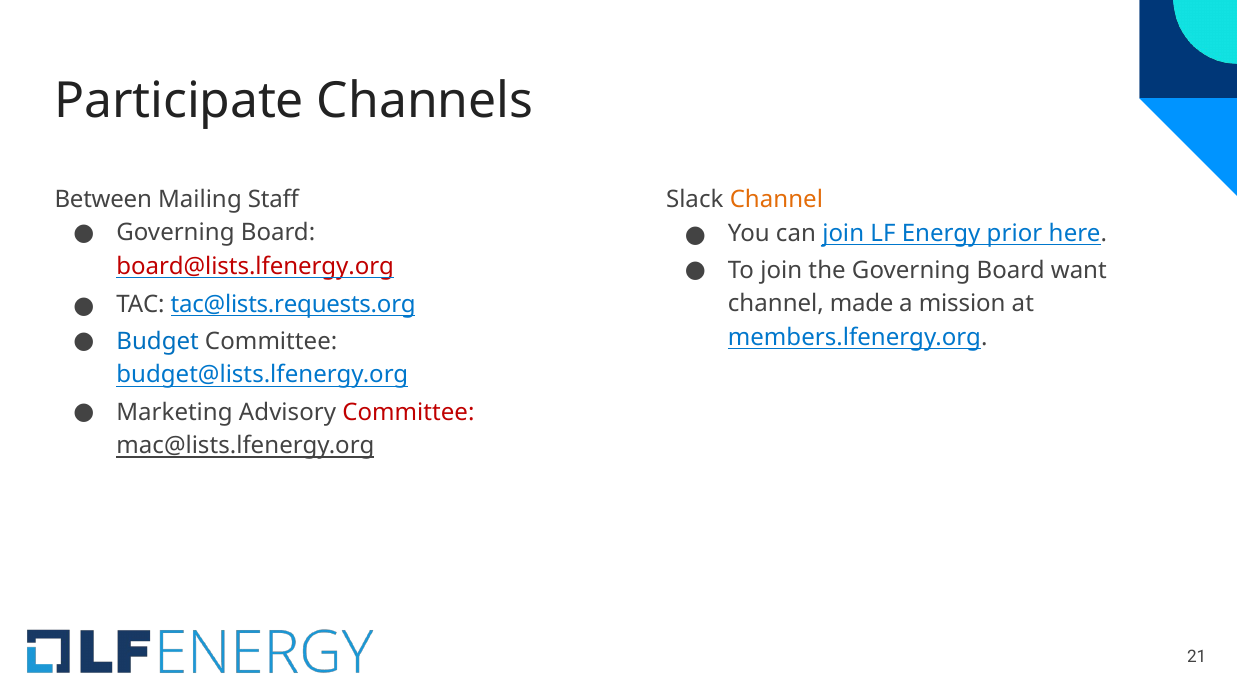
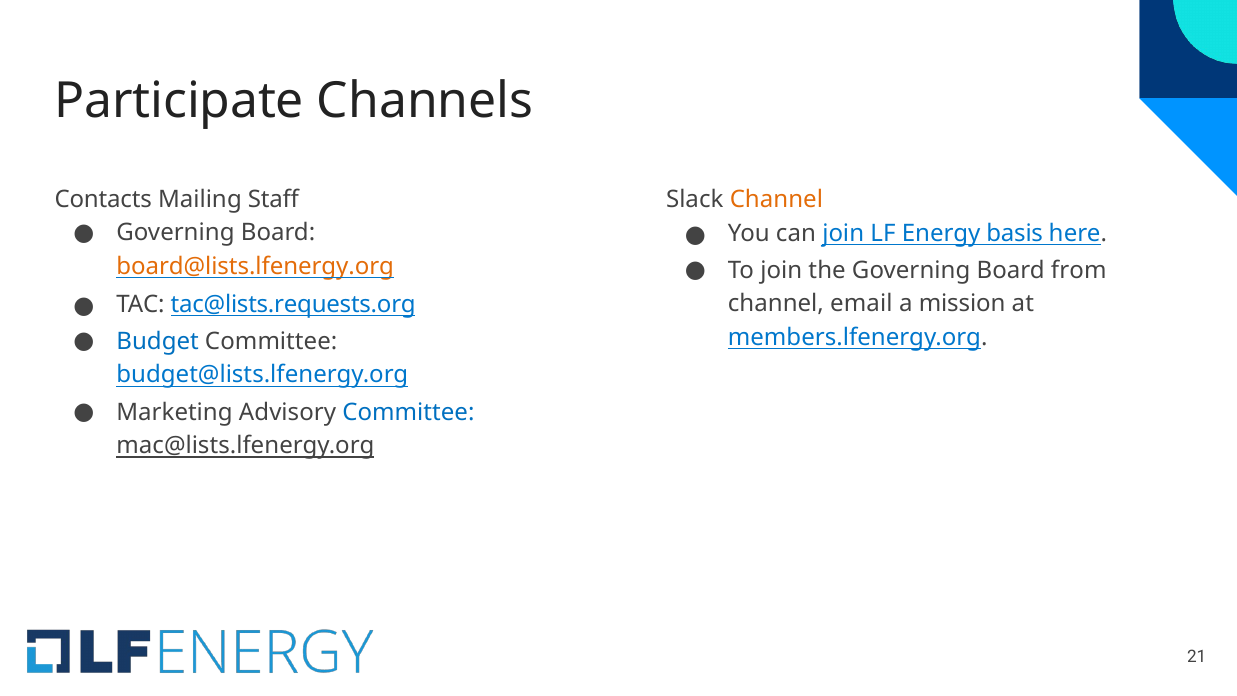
Between: Between -> Contacts
prior: prior -> basis
want: want -> from
board@lists.lfenergy.org colour: red -> orange
made: made -> email
Committee at (408, 412) colour: red -> blue
